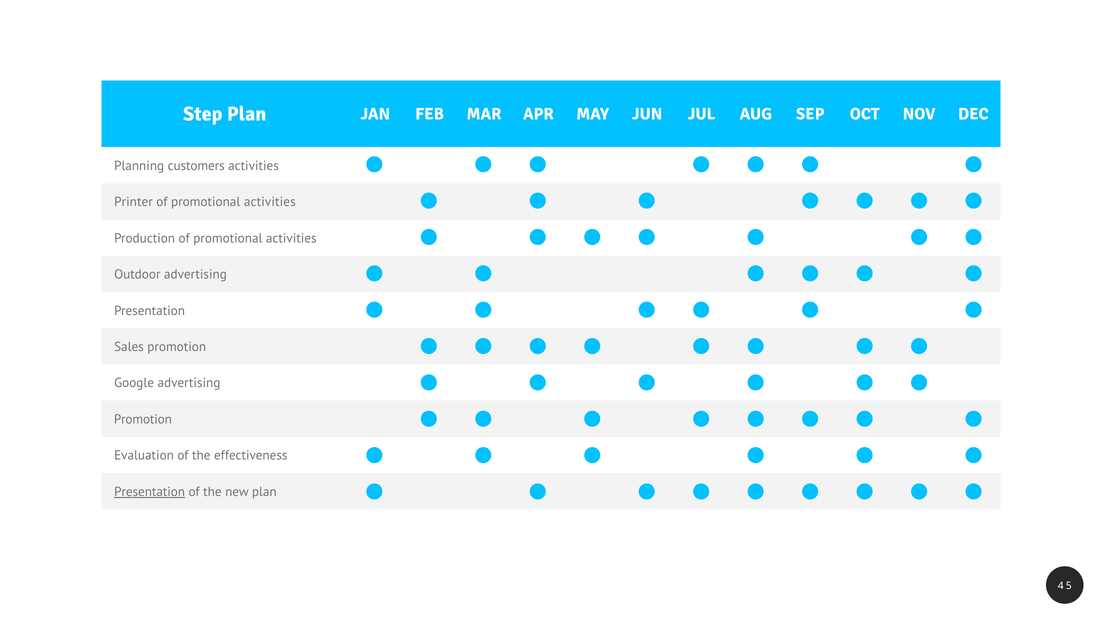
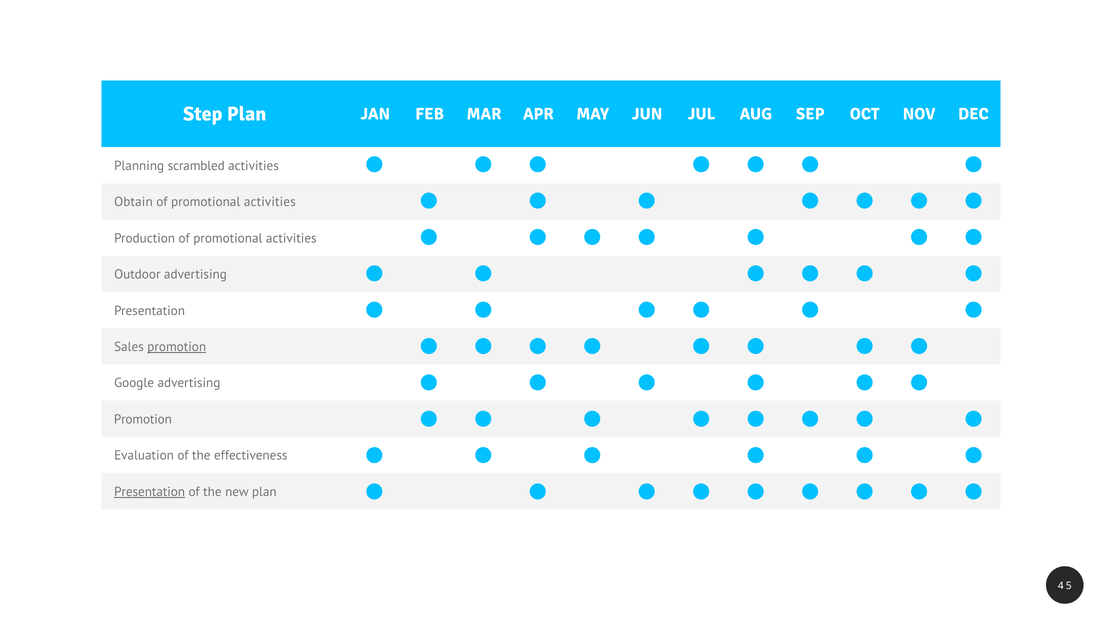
customers: customers -> scrambled
Printer: Printer -> Obtain
promotion at (177, 347) underline: none -> present
